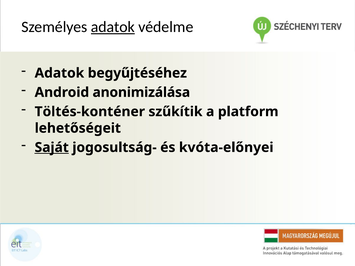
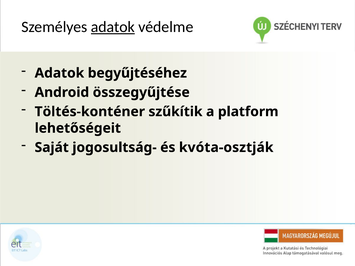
anonimizálása: anonimizálása -> összegyűjtése
Saját underline: present -> none
kvóta-előnyei: kvóta-előnyei -> kvóta-osztják
